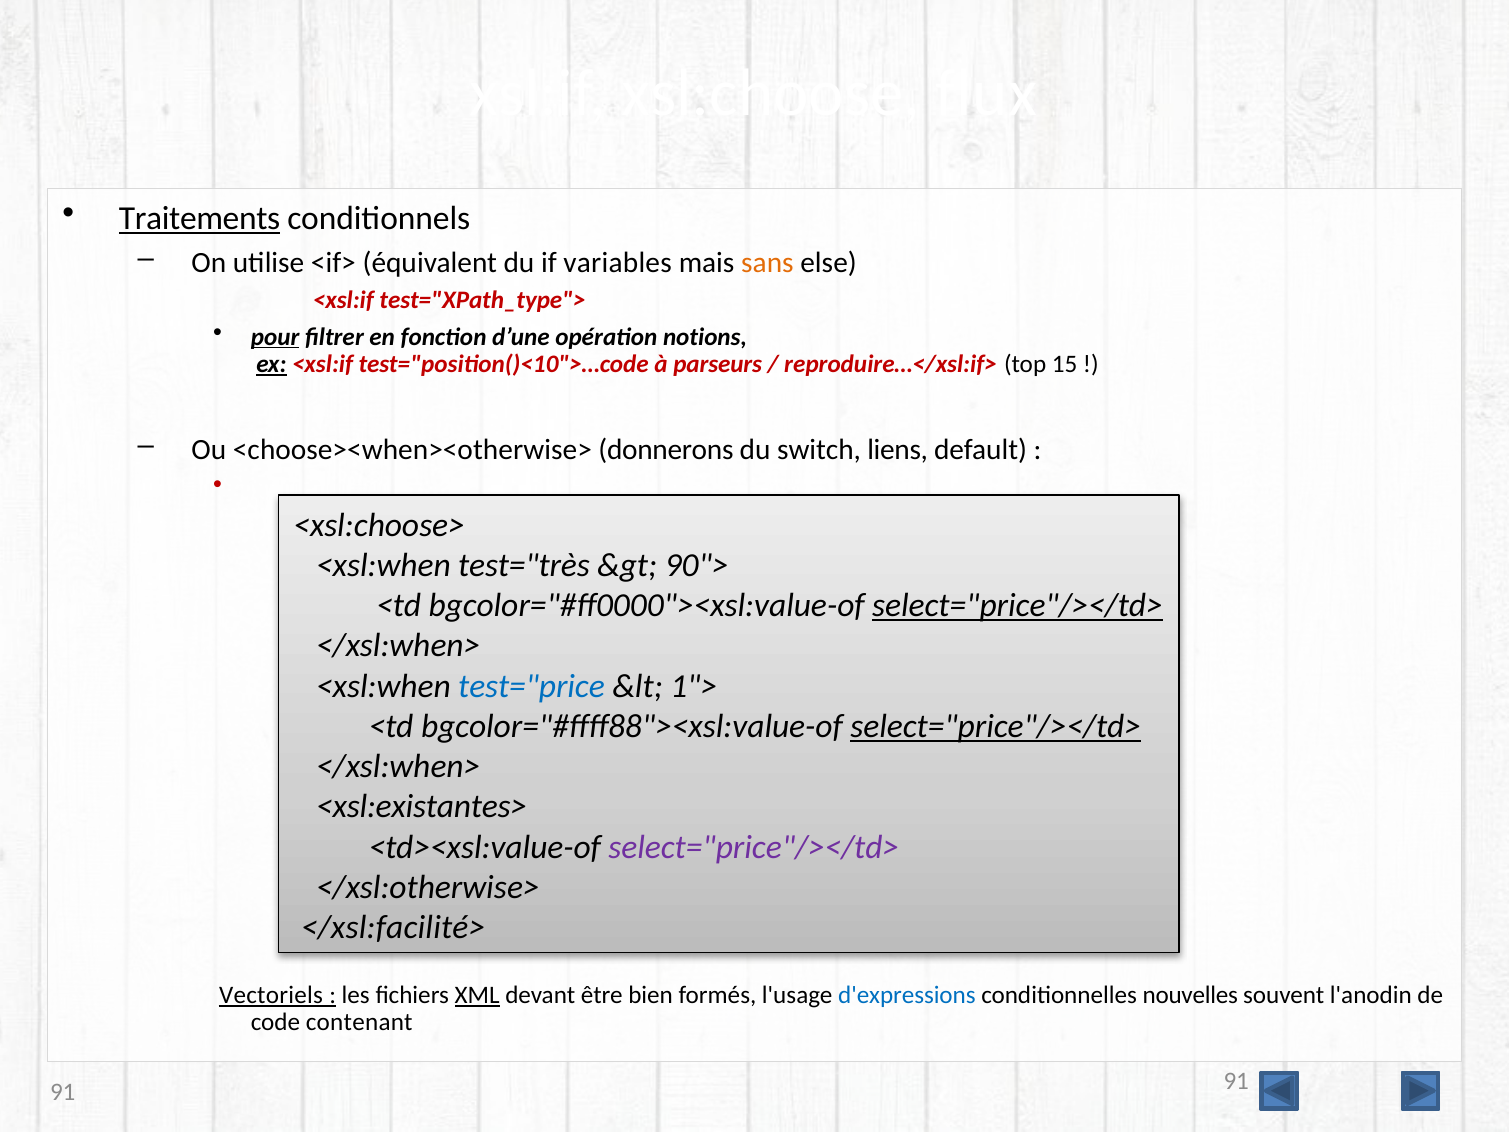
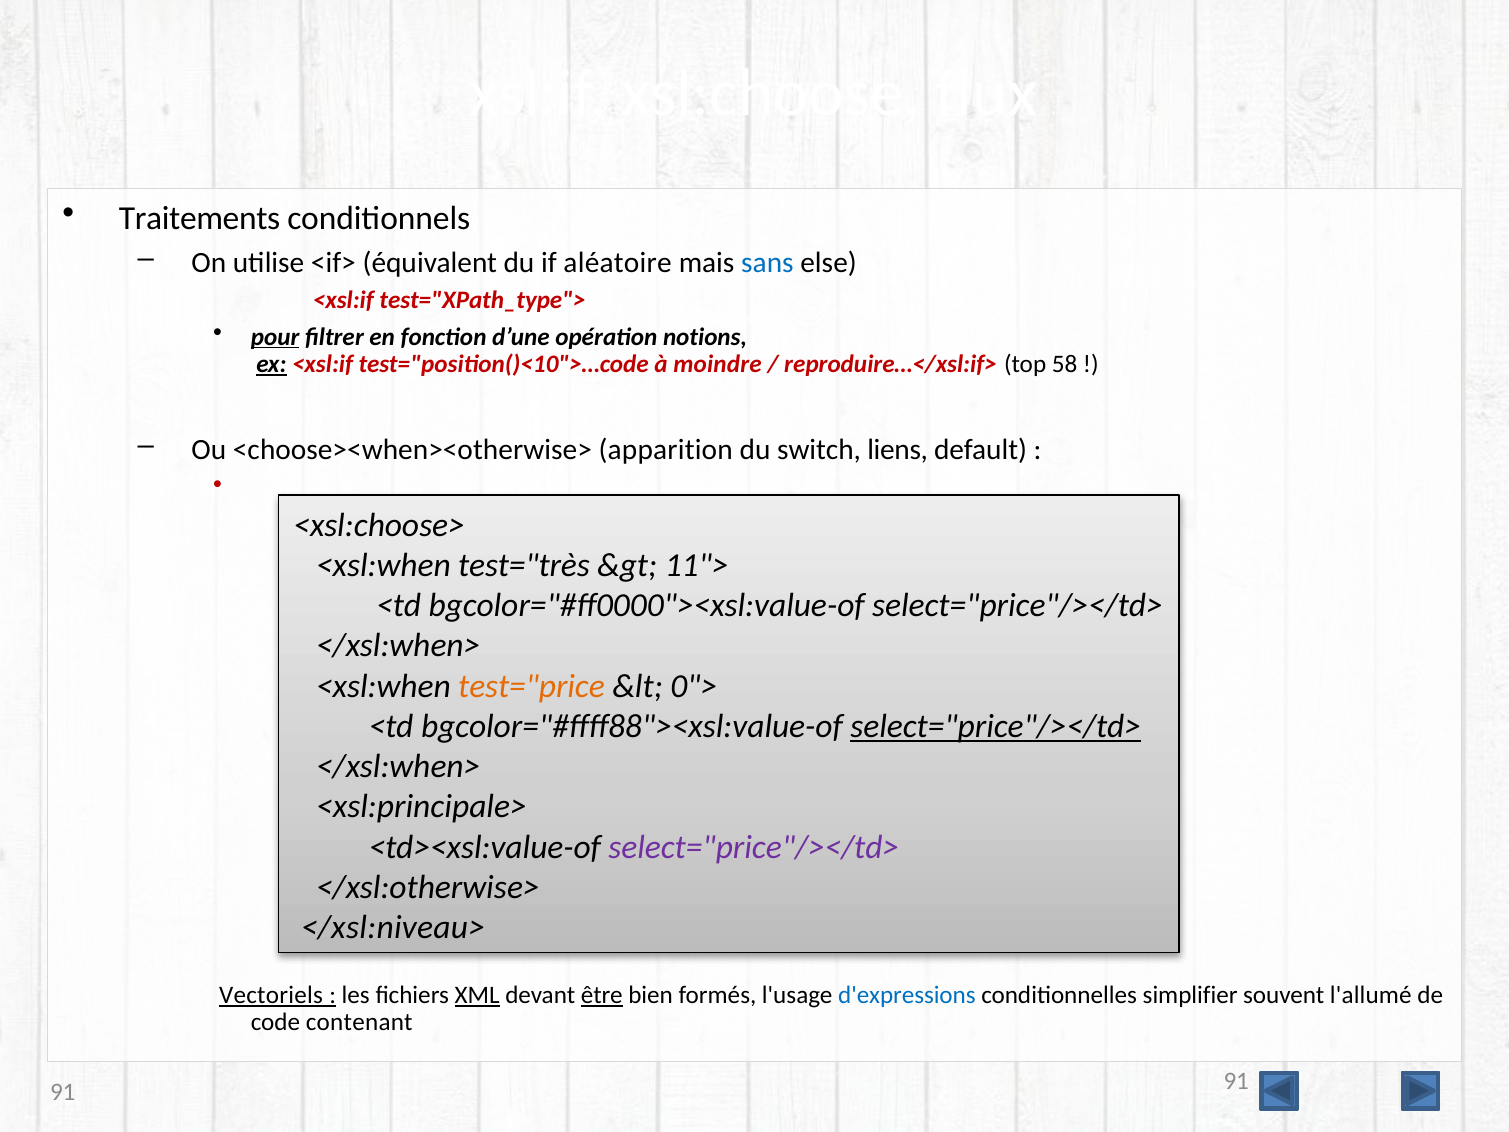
Traitements underline: present -> none
variables: variables -> aléatoire
sans colour: orange -> blue
parseurs: parseurs -> moindre
15: 15 -> 58
donnerons: donnerons -> apparition
90">: 90"> -> 11">
select="price"/></td> at (1017, 605) underline: present -> none
test="price colour: blue -> orange
1">: 1"> -> 0">
<xsl:existantes>: <xsl:existantes> -> <xsl:principale>
</xsl:facilité>: </xsl:facilité> -> </xsl:niveau>
être underline: none -> present
nouvelles: nouvelles -> simplifier
l'anodin: l'anodin -> l'allumé
